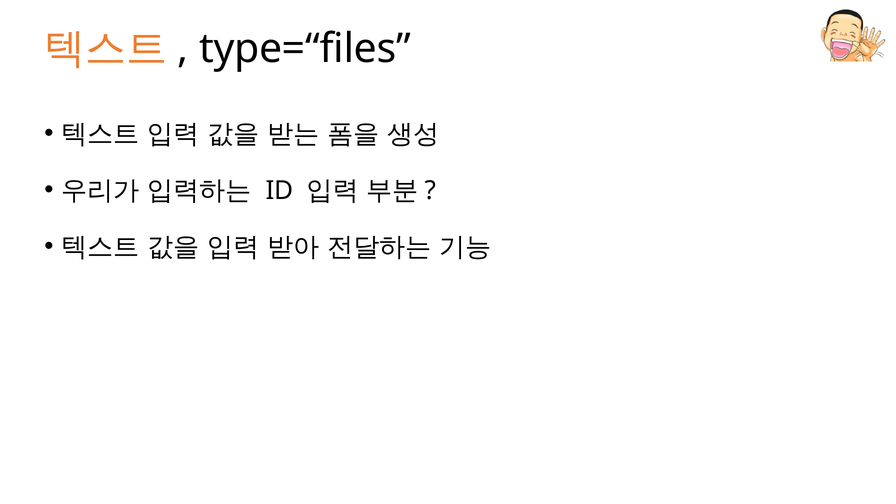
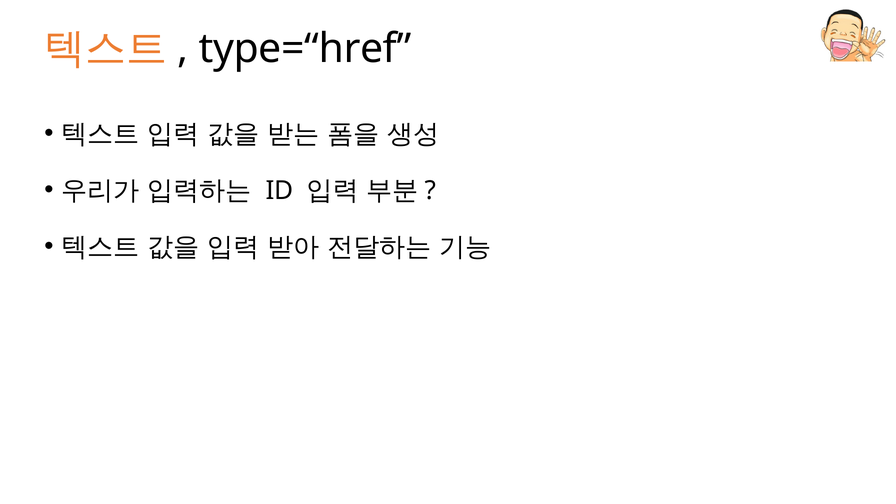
type=“files: type=“files -> type=“href
